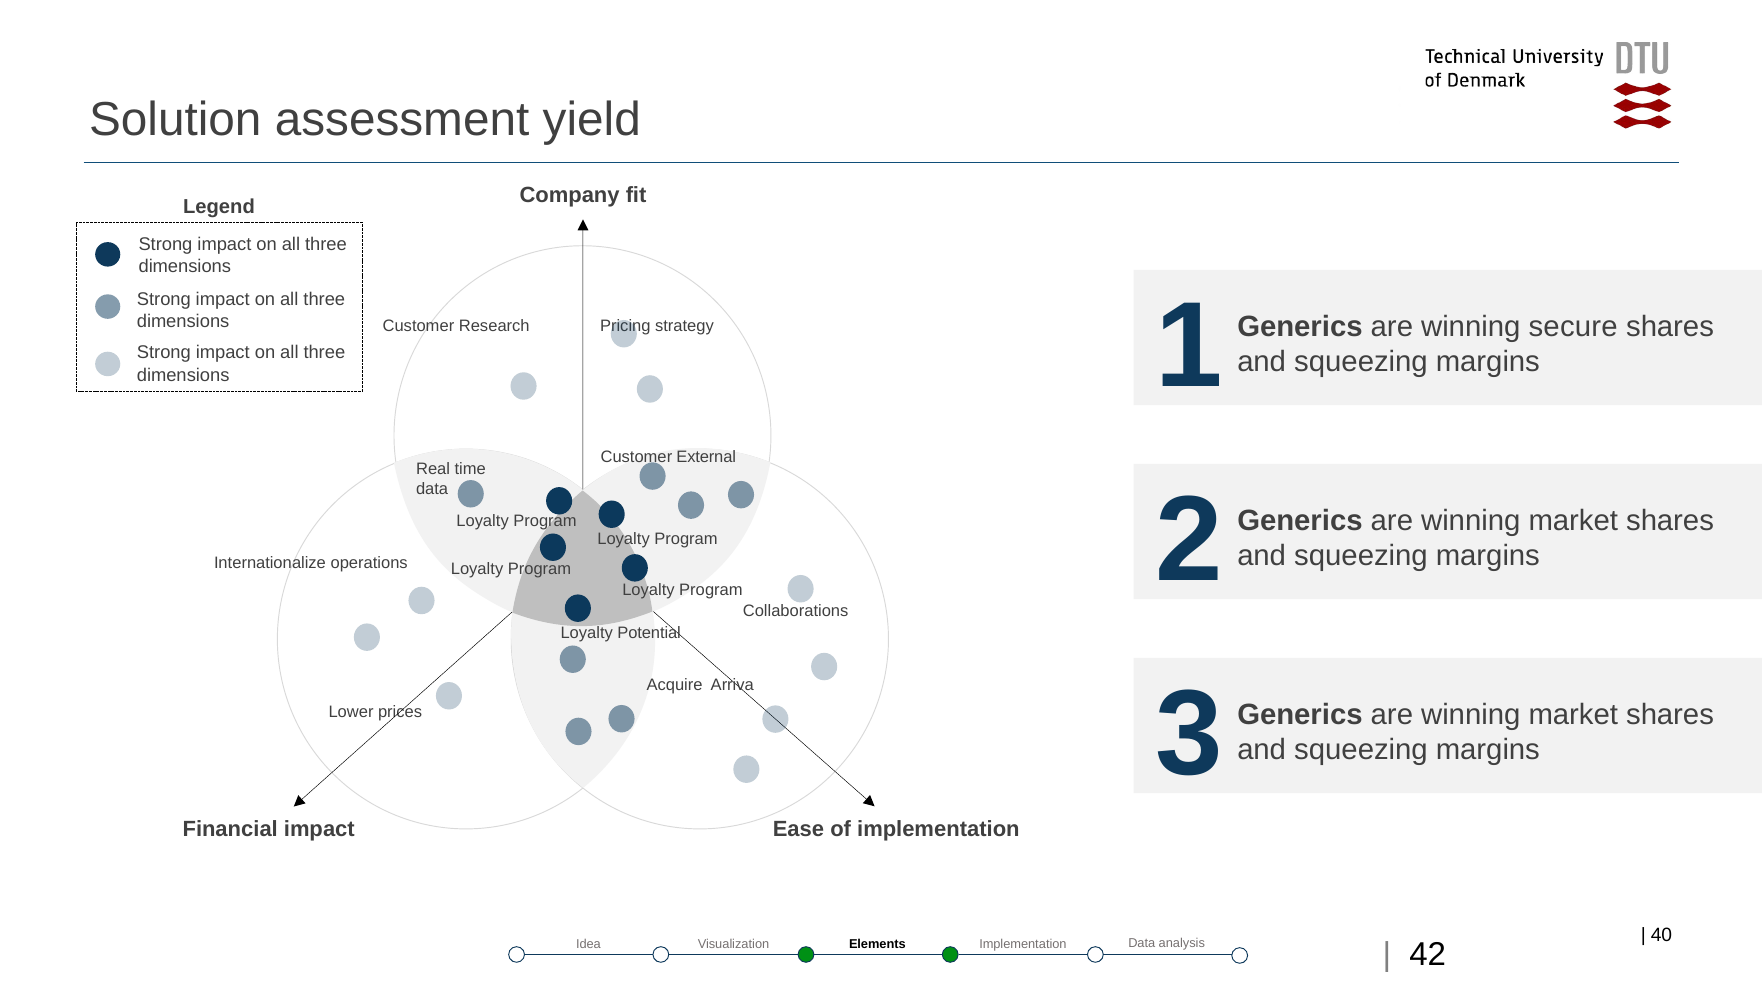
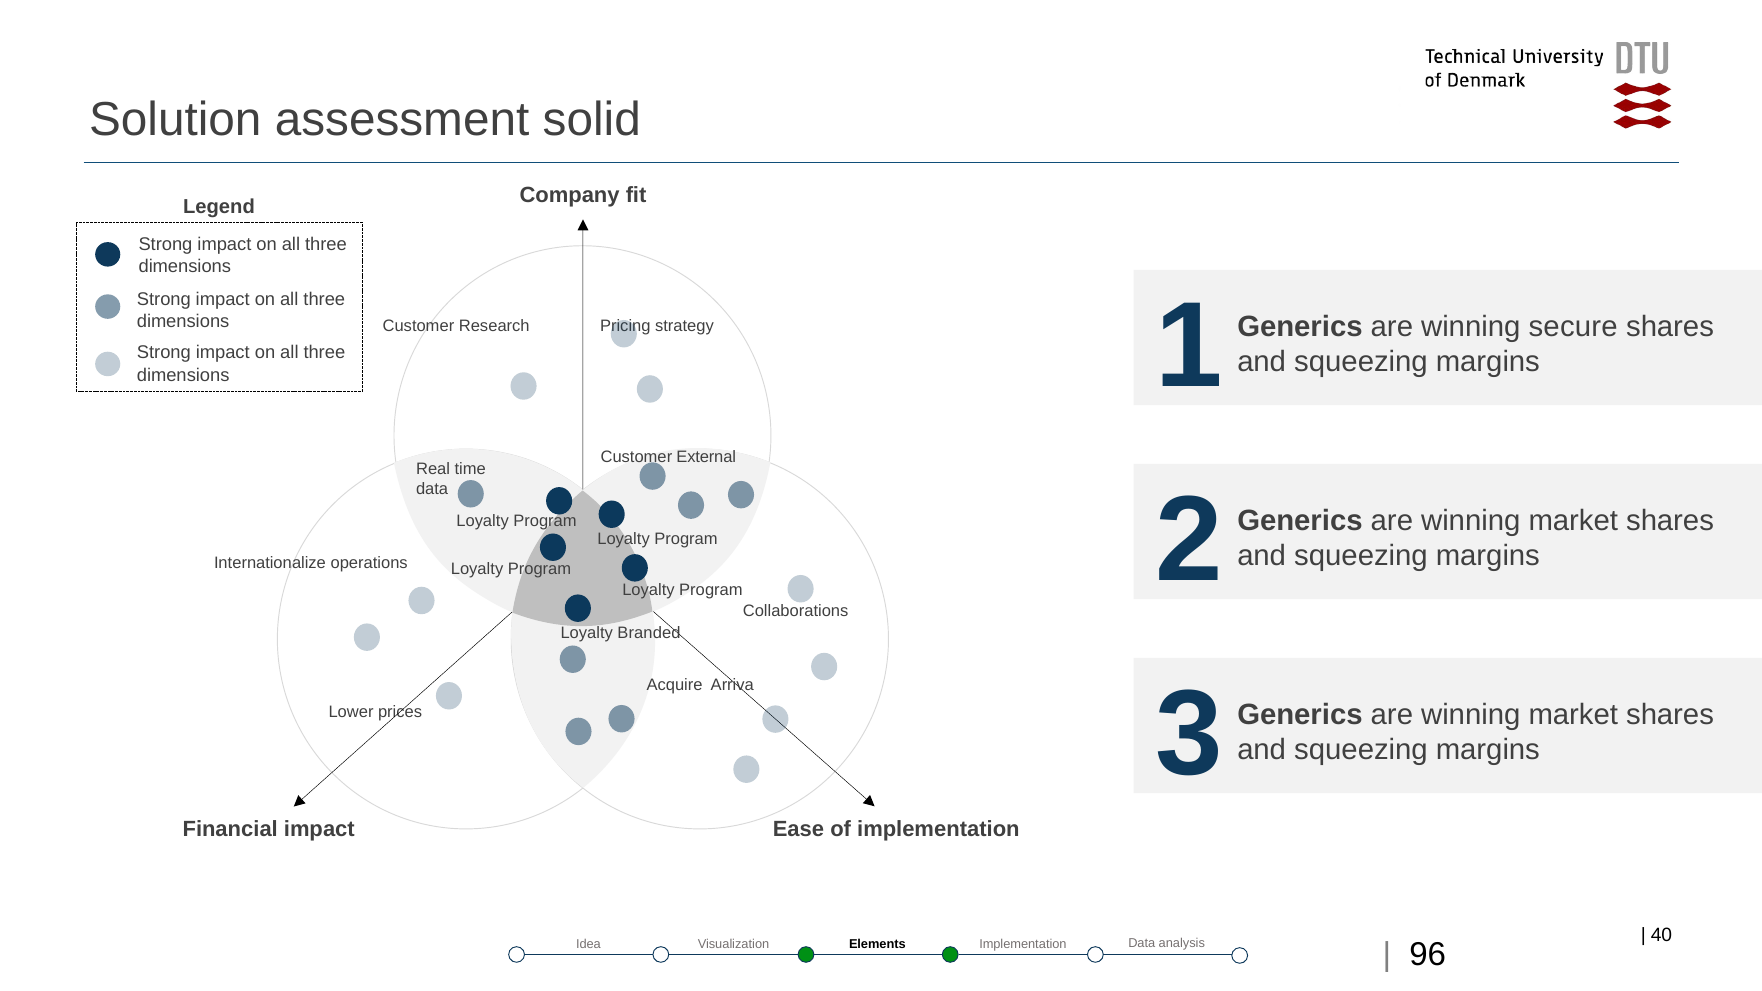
yield: yield -> solid
Potential: Potential -> Branded
42: 42 -> 96
